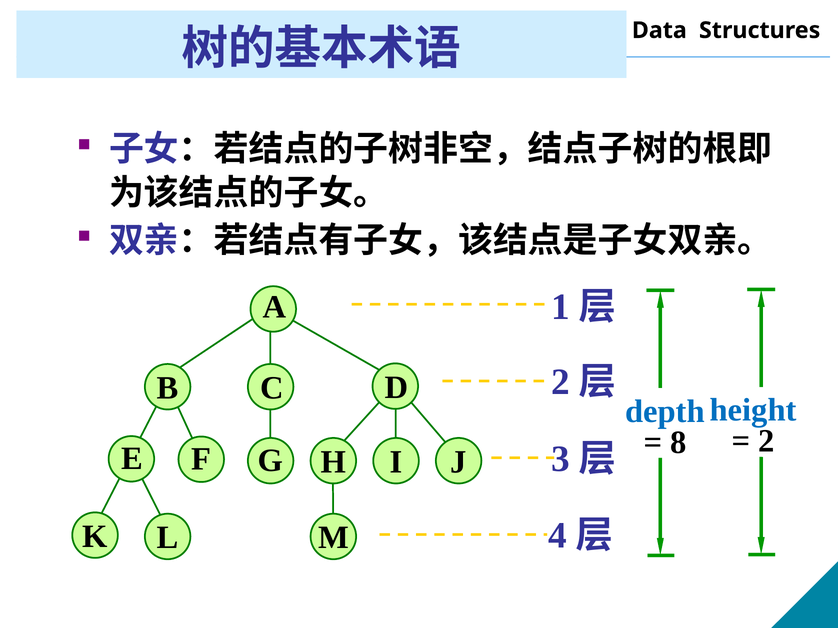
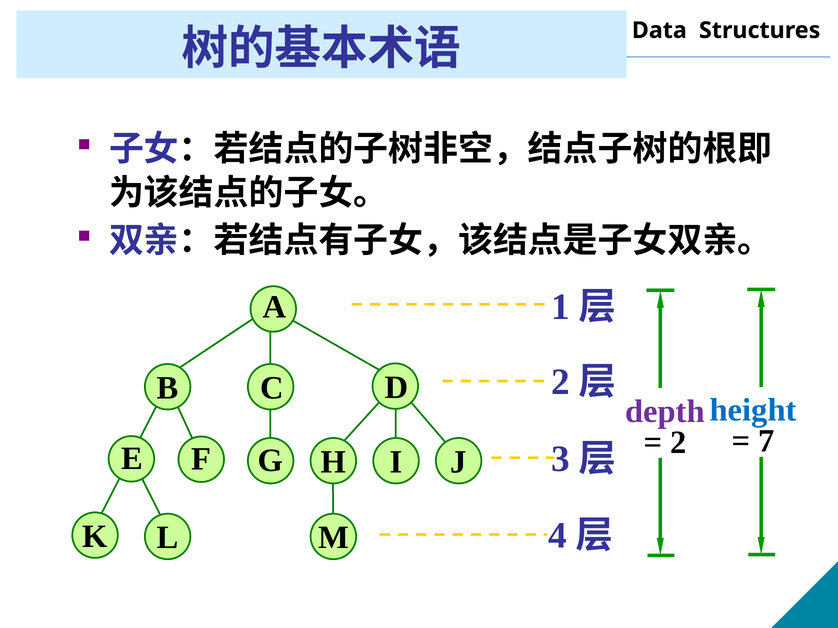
depth colour: blue -> purple
2 at (767, 441): 2 -> 7
8 at (678, 443): 8 -> 2
